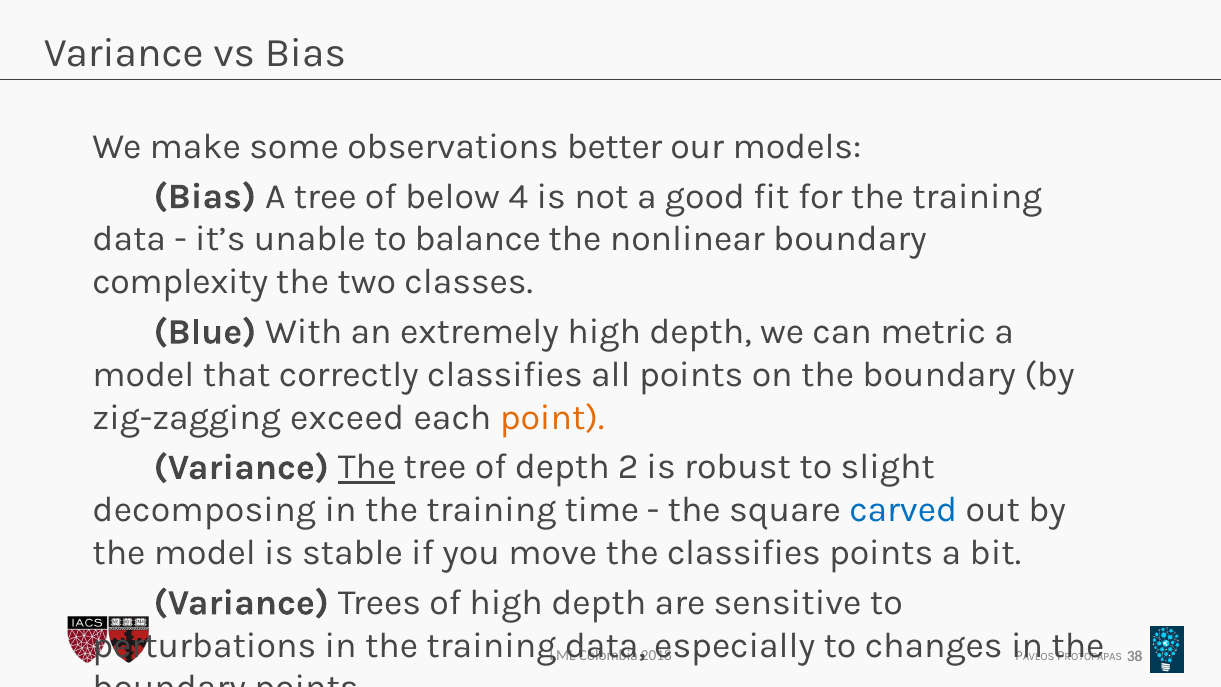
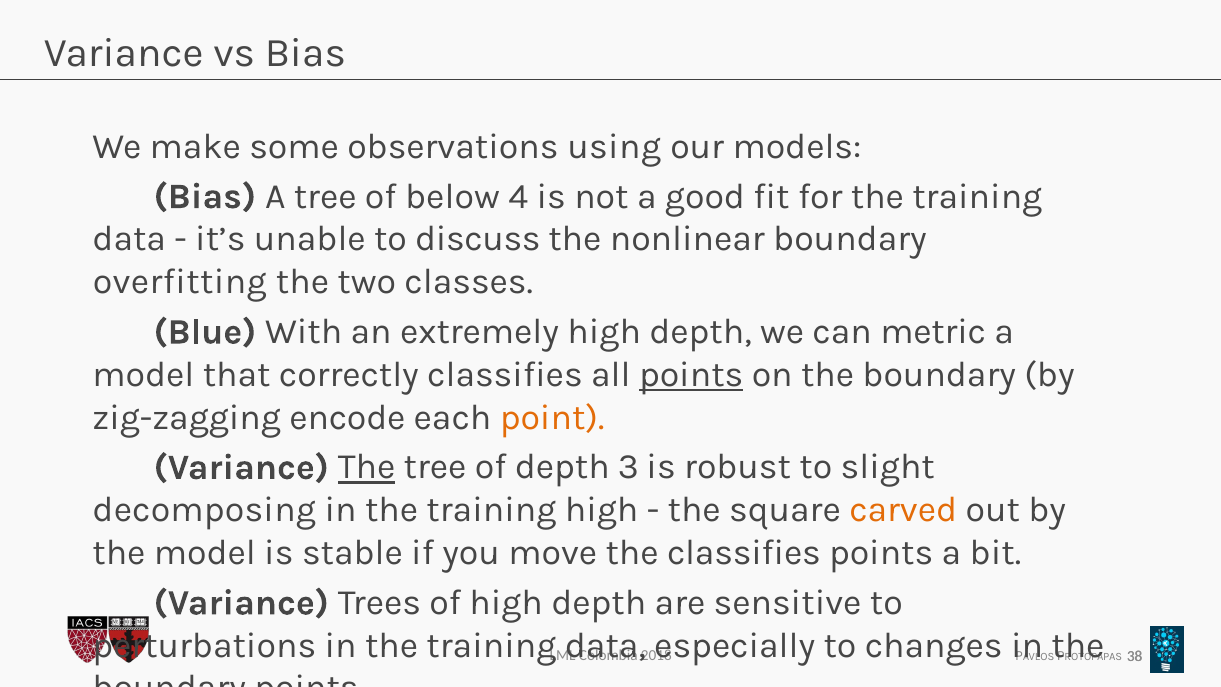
better: better -> using
balance: balance -> discuss
complexity: complexity -> overfitting
points at (691, 374) underline: none -> present
exceed: exceed -> encode
2: 2 -> 3
training time: time -> high
carved colour: blue -> orange
